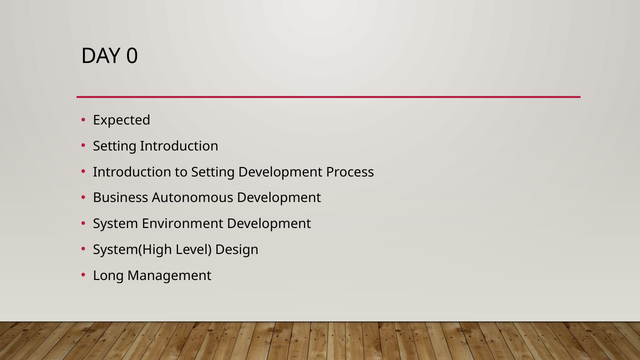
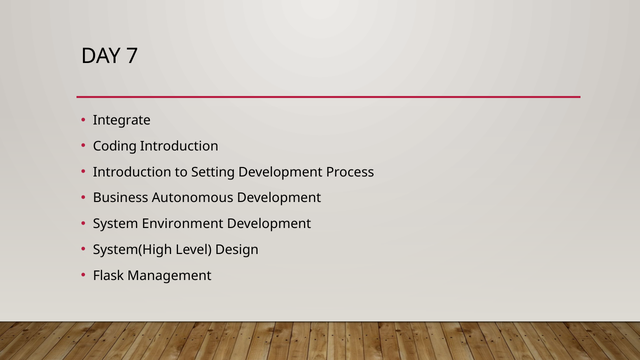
0: 0 -> 7
Expected: Expected -> Integrate
Setting at (115, 146): Setting -> Coding
Long: Long -> Flask
